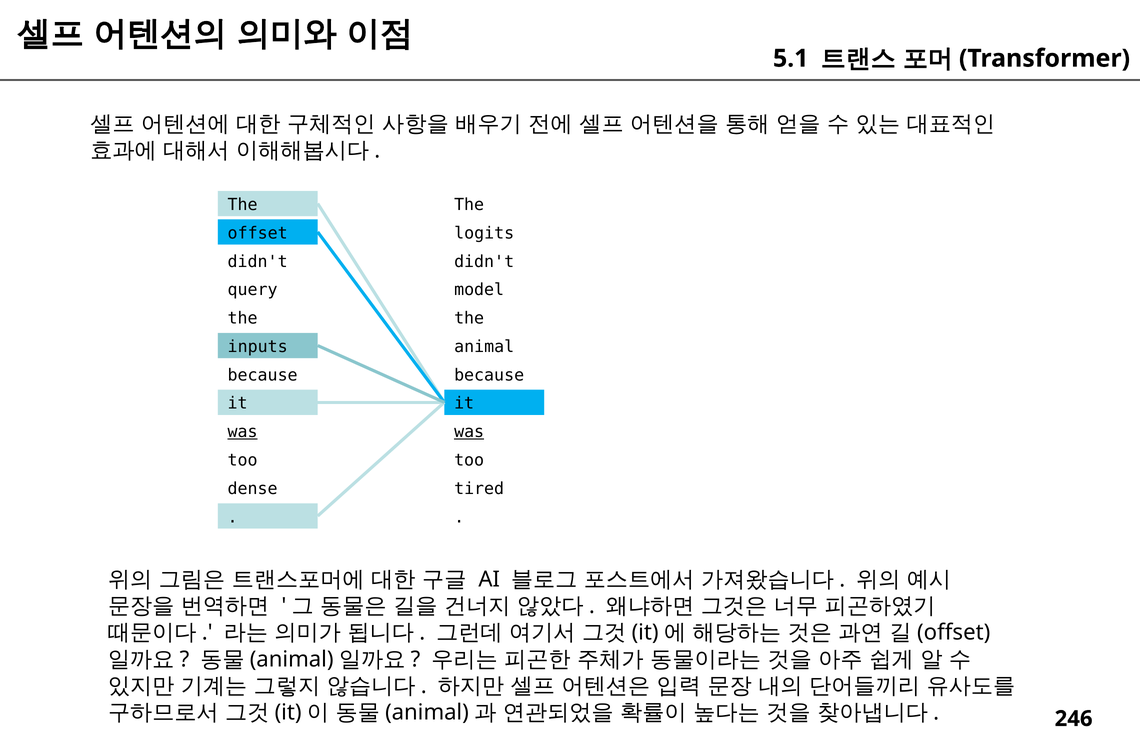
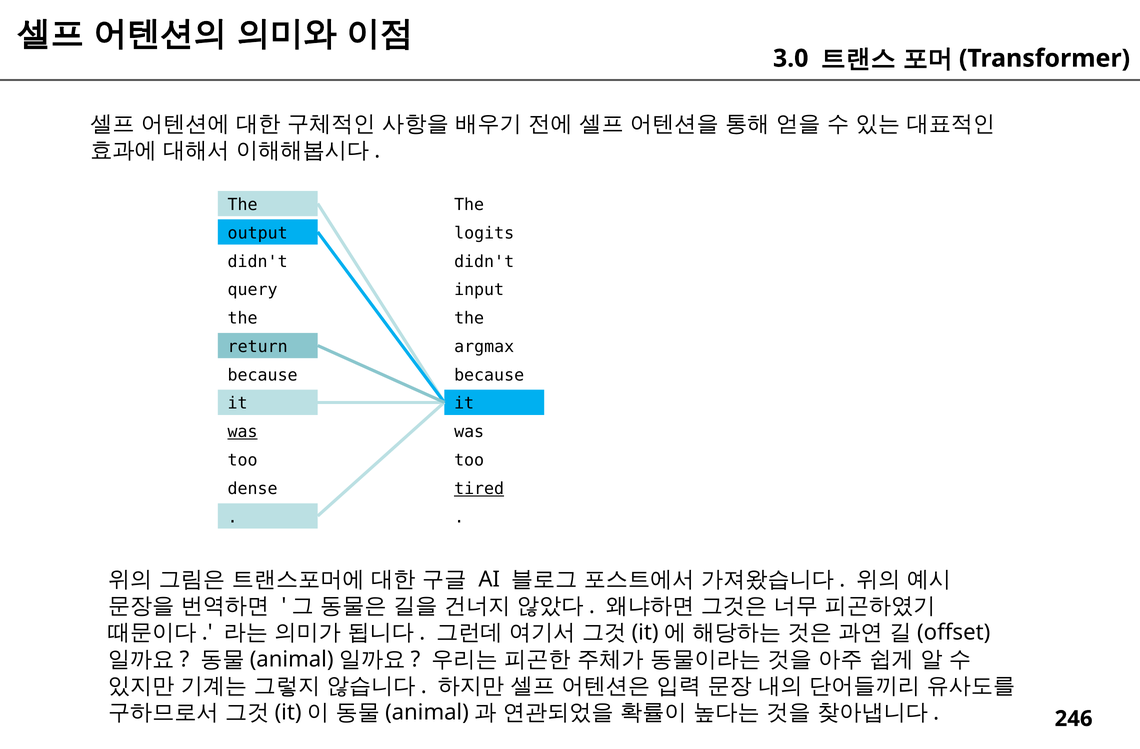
5.1: 5.1 -> 3.0
offset at (258, 233): offset -> output
model: model -> input
inputs: inputs -> return
animal: animal -> argmax
was at (469, 432) underline: present -> none
tired underline: none -> present
